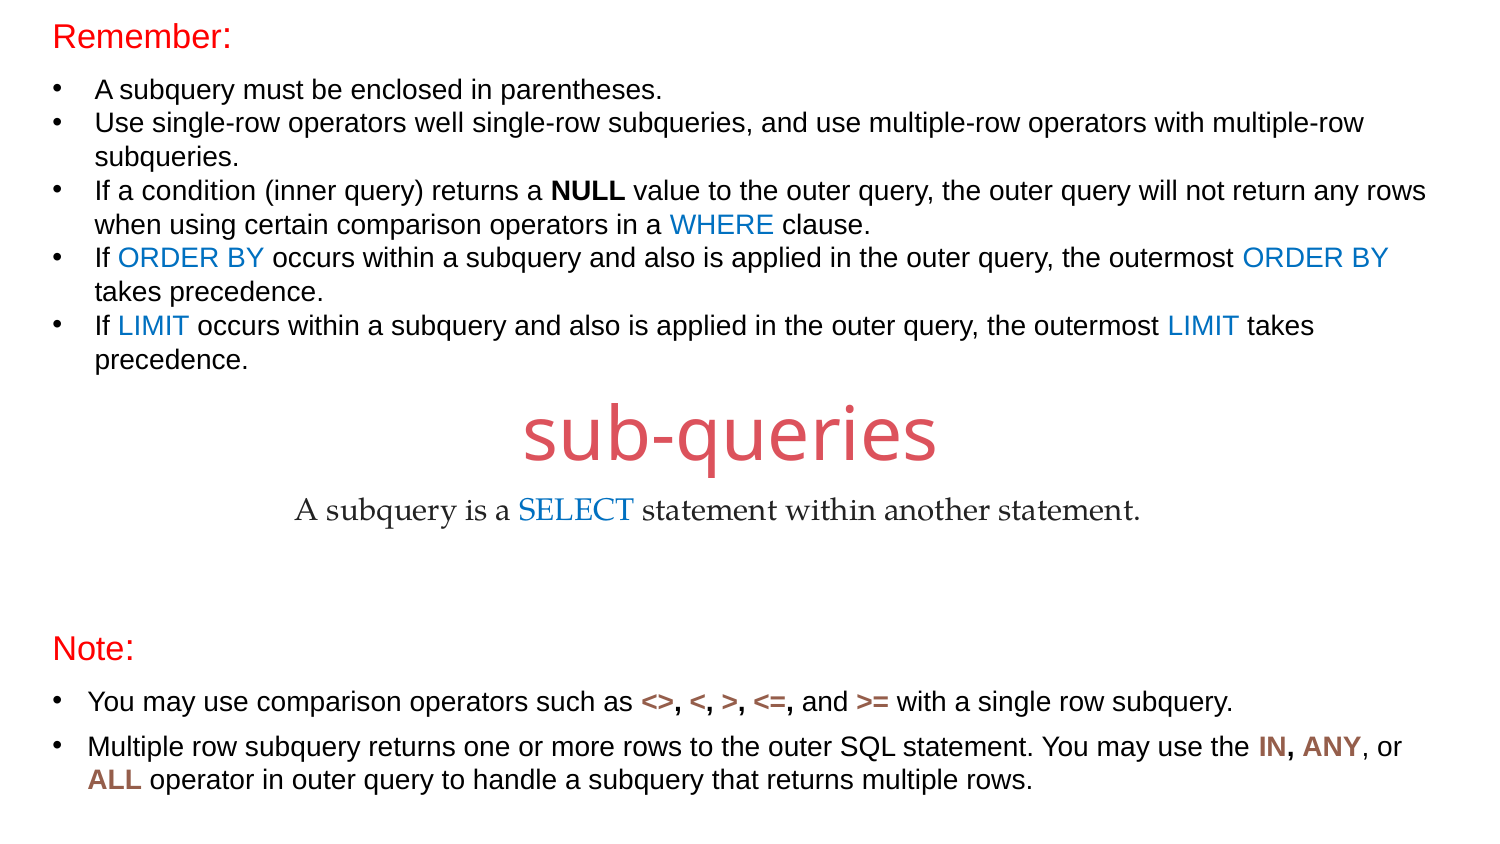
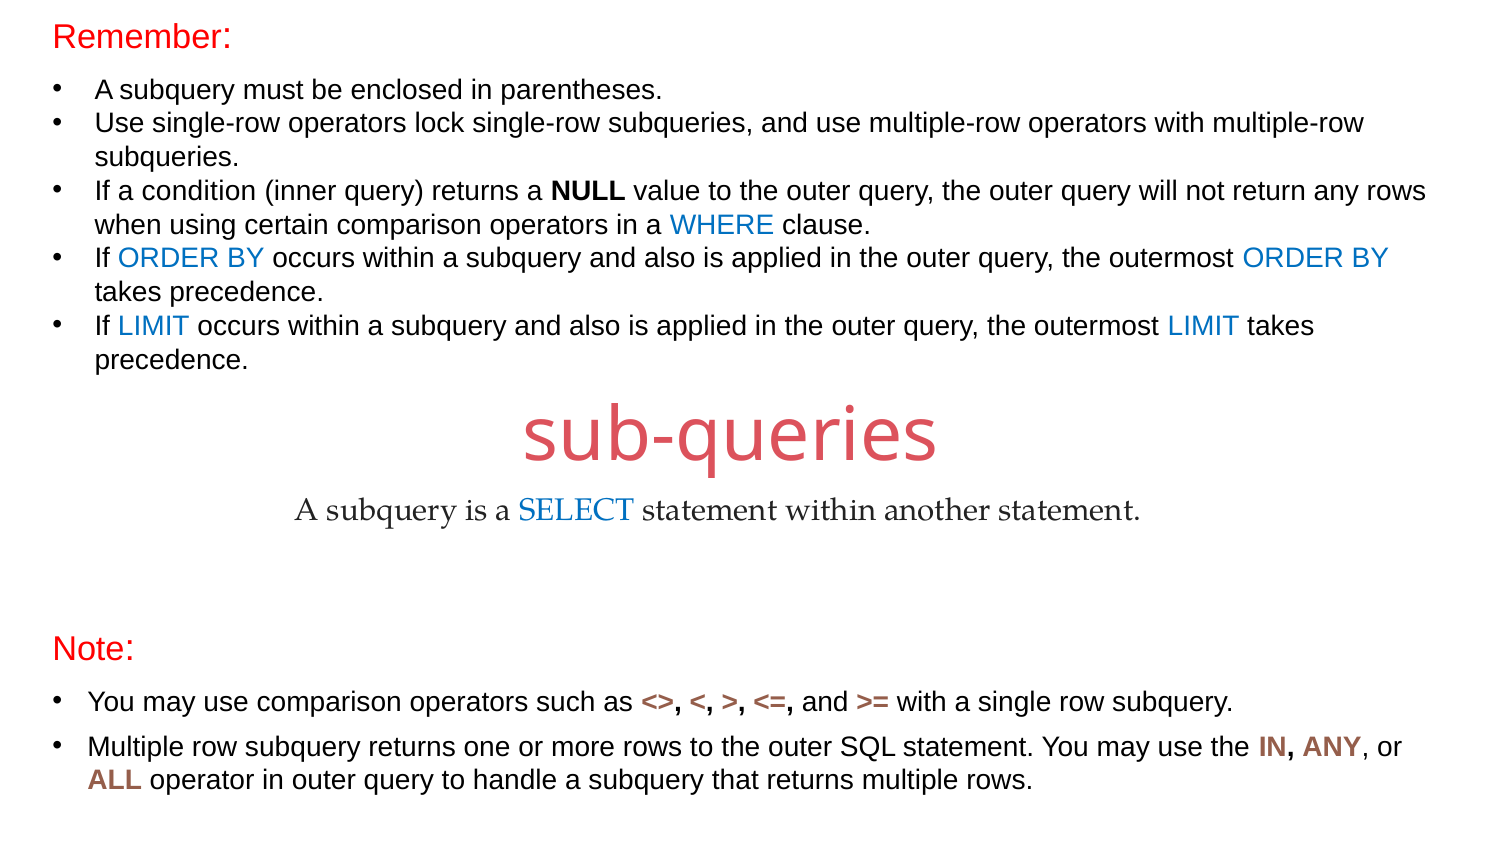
well: well -> lock
